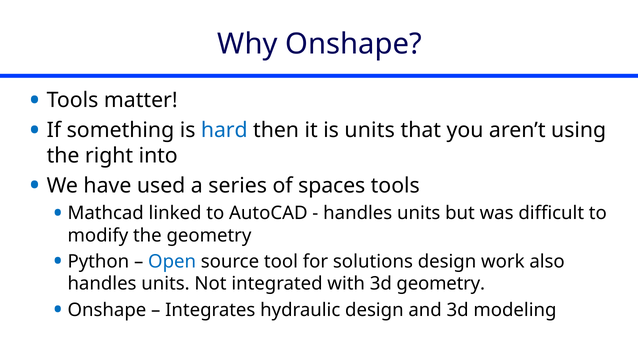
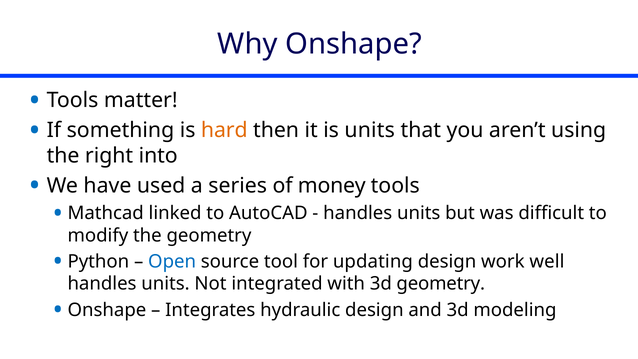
hard colour: blue -> orange
spaces: spaces -> money
solutions: solutions -> updating
also: also -> well
